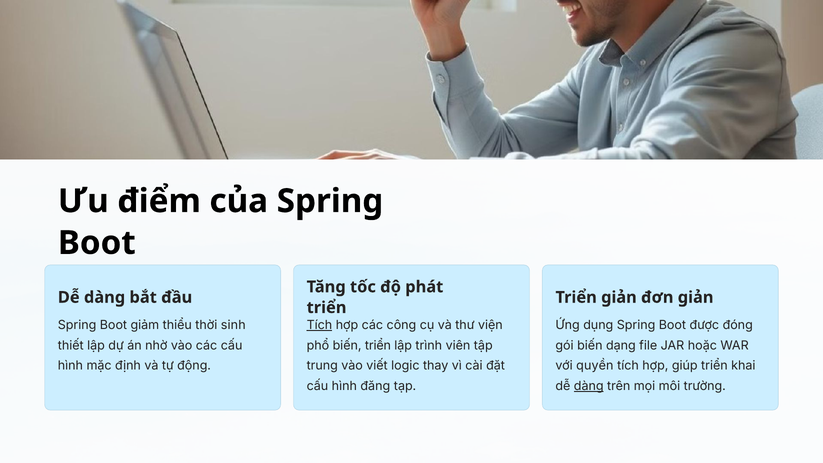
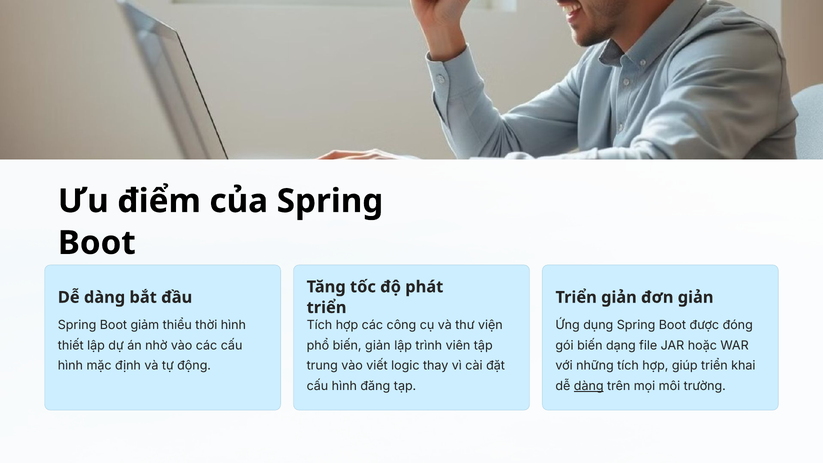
thời sinh: sinh -> hình
Tích at (319, 325) underline: present -> none
biến triển: triển -> giản
quyền: quyền -> những
